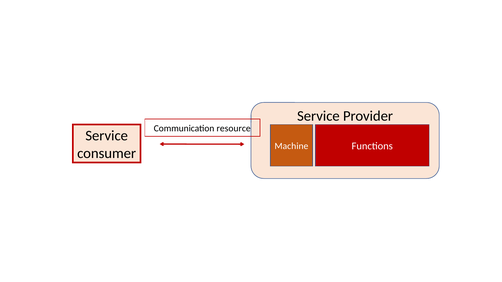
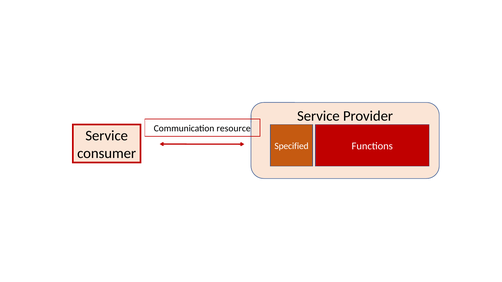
Machine: Machine -> Specified
